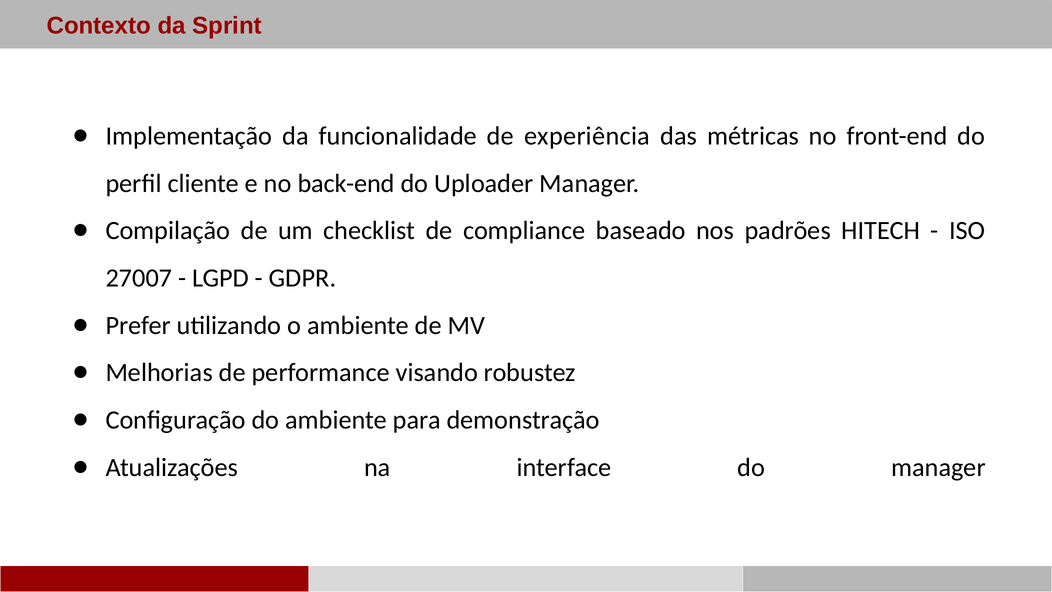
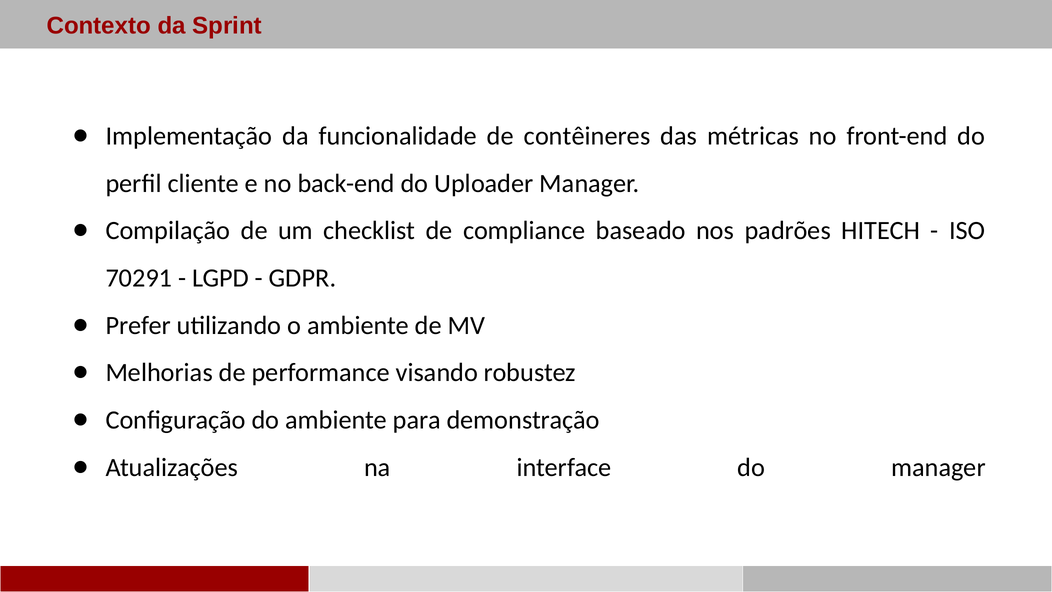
experiência: experiência -> contêineres
27007: 27007 -> 70291
